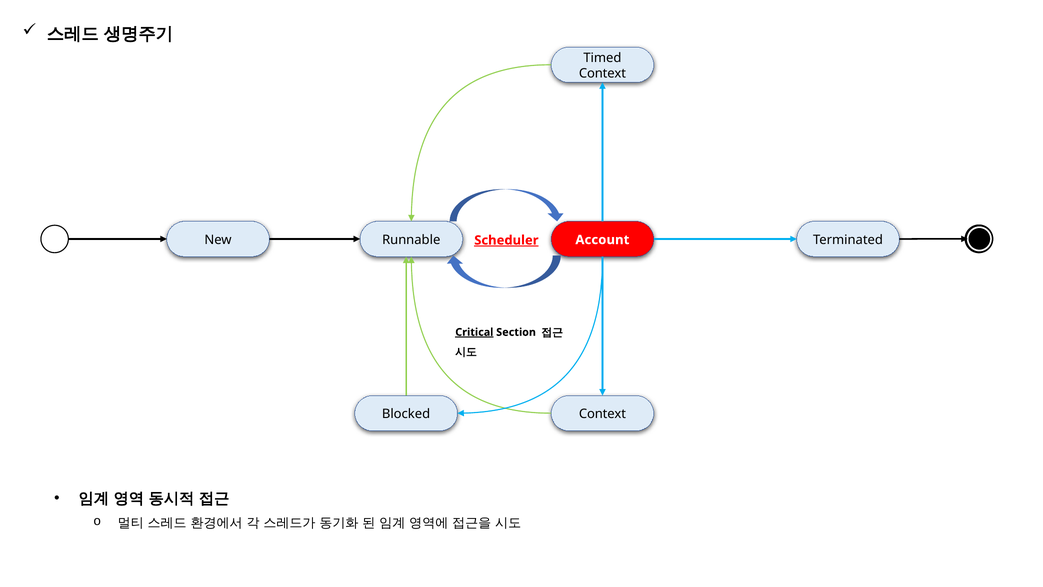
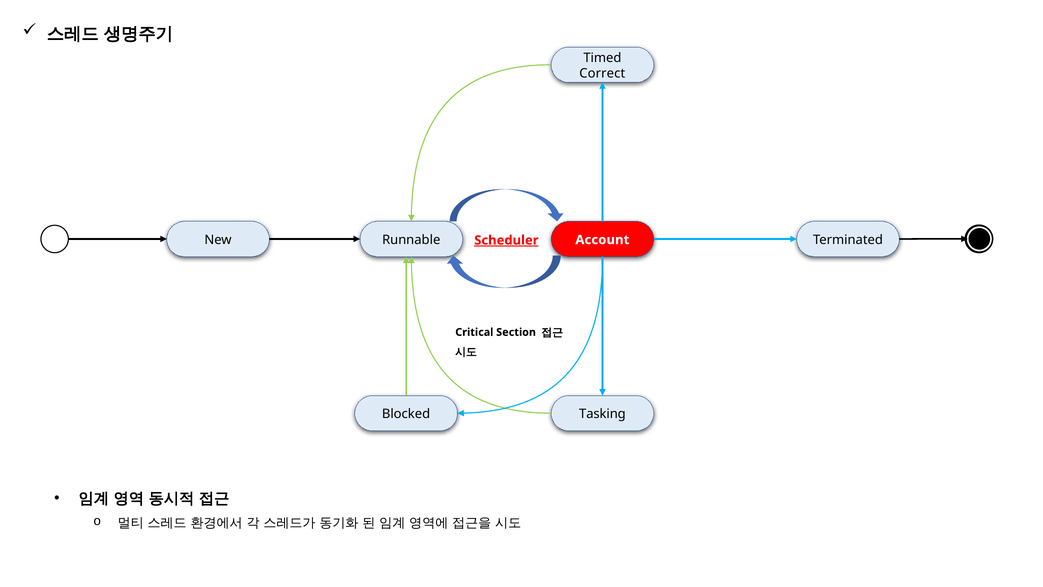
Context at (602, 73): Context -> Correct
Critical underline: present -> none
Blocked Context: Context -> Tasking
